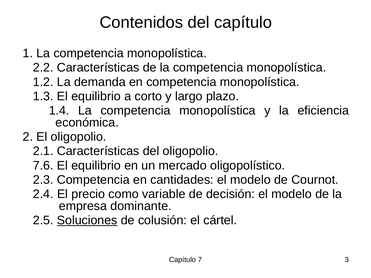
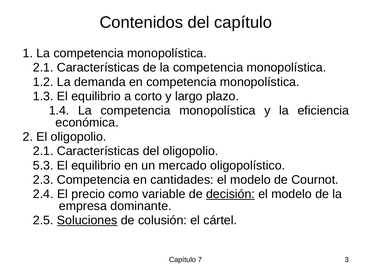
2.2 at (43, 68): 2.2 -> 2.1
7.6: 7.6 -> 5.3
decisión underline: none -> present
